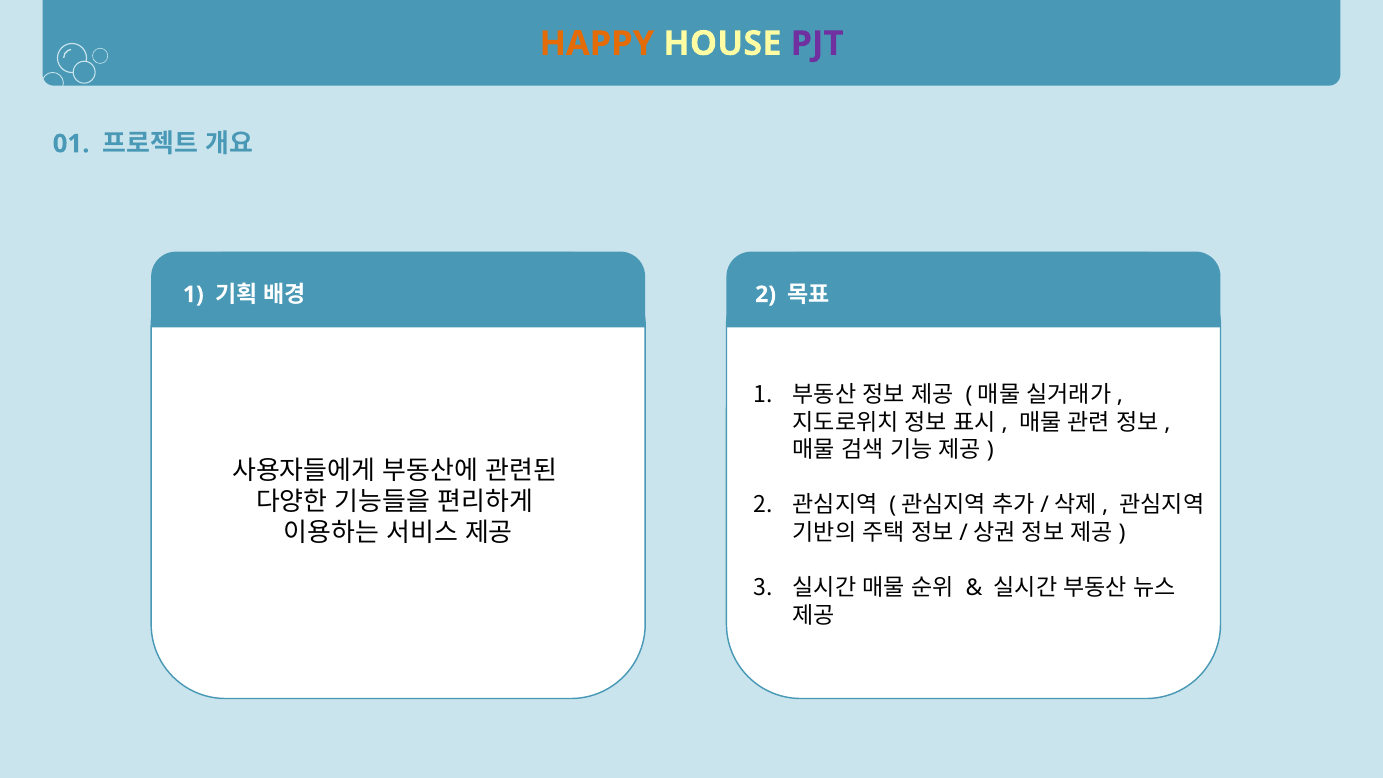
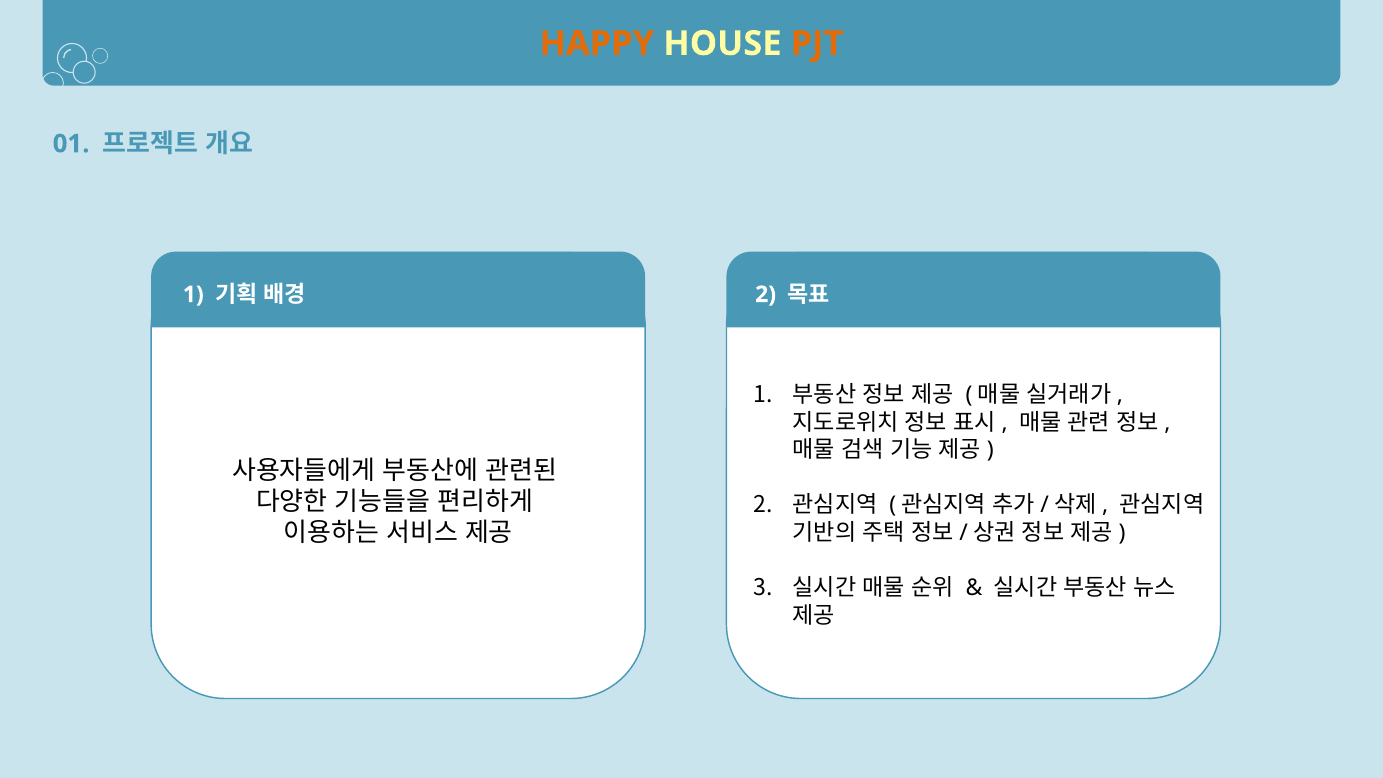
PJT colour: purple -> orange
